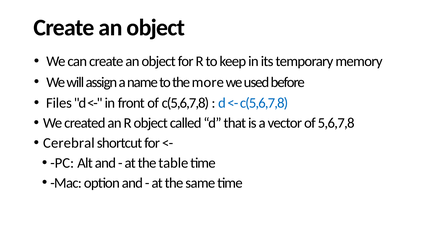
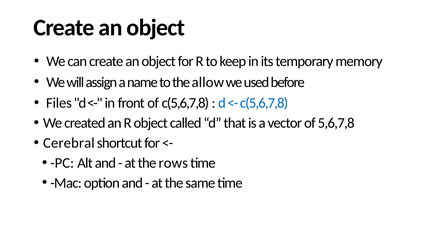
more: more -> allow
table: table -> rows
